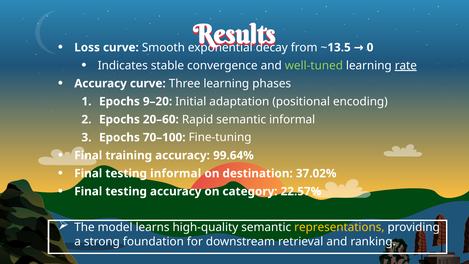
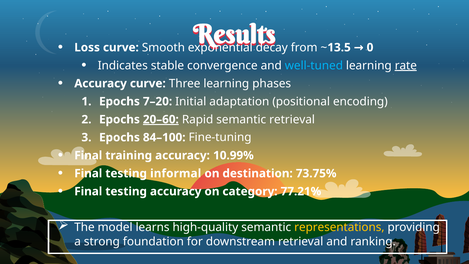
well-tuned colour: light green -> light blue
9–20: 9–20 -> 7–20
20–60 underline: none -> present
semantic informal: informal -> retrieval
70–100: 70–100 -> 84–100
99.64%: 99.64% -> 10.99%
37.02%: 37.02% -> 73.75%
22.57%: 22.57% -> 77.21%
